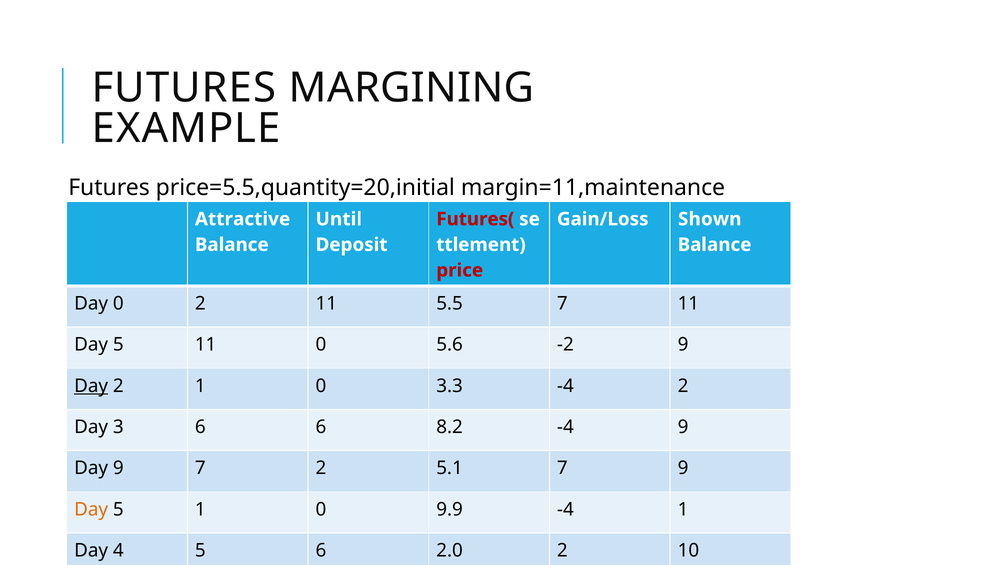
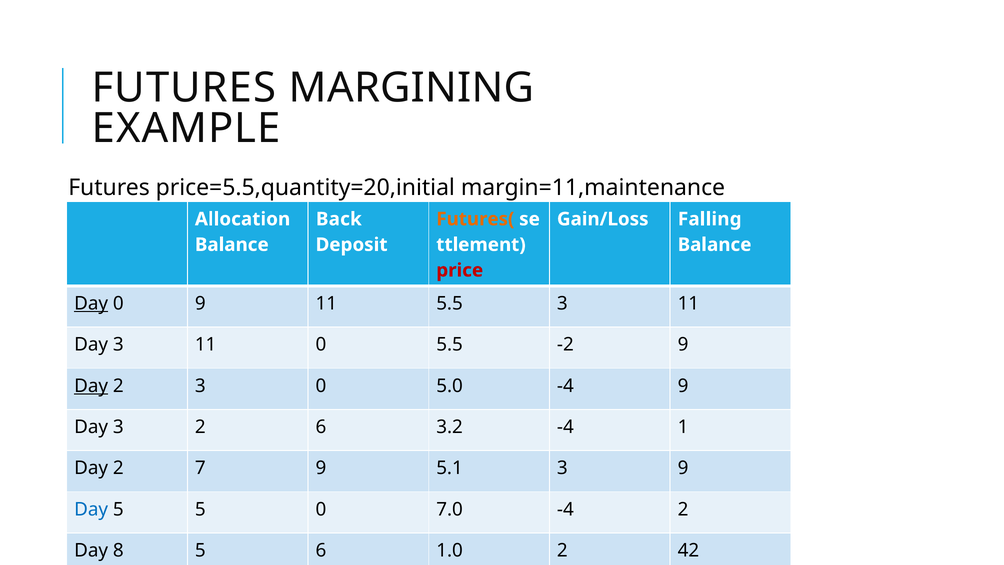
Attractive: Attractive -> Allocation
Until: Until -> Back
Futures( colour: red -> orange
Shown: Shown -> Falling
Day at (91, 303) underline: none -> present
0 2: 2 -> 9
5.5 7: 7 -> 3
5 at (118, 345): 5 -> 3
0 5.6: 5.6 -> 5.5
2 1: 1 -> 3
3.3: 3.3 -> 5.0
-4 2: 2 -> 9
3 6: 6 -> 2
8.2: 8.2 -> 3.2
-4 9: 9 -> 1
9 at (118, 468): 9 -> 2
7 2: 2 -> 9
5.1 7: 7 -> 3
Day at (91, 509) colour: orange -> blue
5 1: 1 -> 5
9.9: 9.9 -> 7.0
-4 1: 1 -> 2
4: 4 -> 8
2.0: 2.0 -> 1.0
10: 10 -> 42
